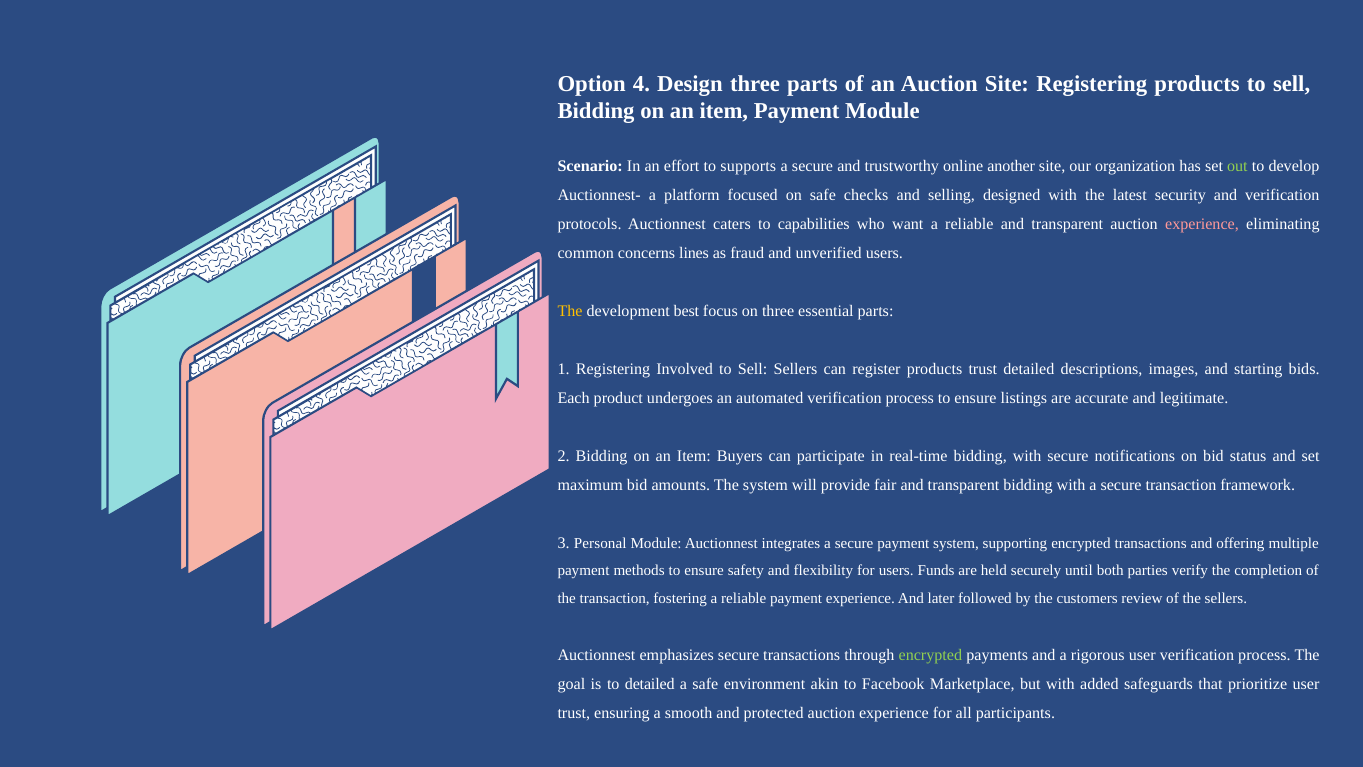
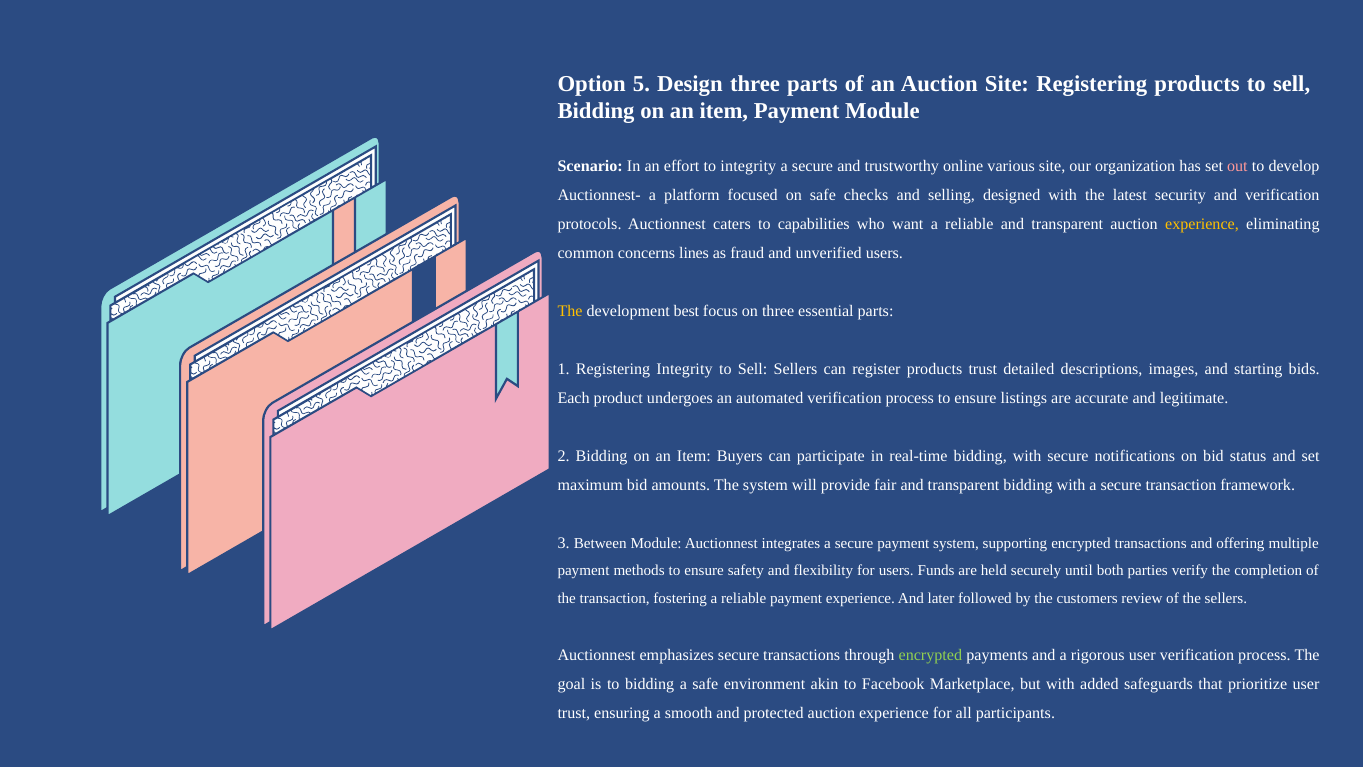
4: 4 -> 5
to supports: supports -> integrity
another: another -> various
out colour: light green -> pink
experience at (1202, 224) colour: pink -> yellow
Registering Involved: Involved -> Integrity
Personal: Personal -> Between
to detailed: detailed -> bidding
